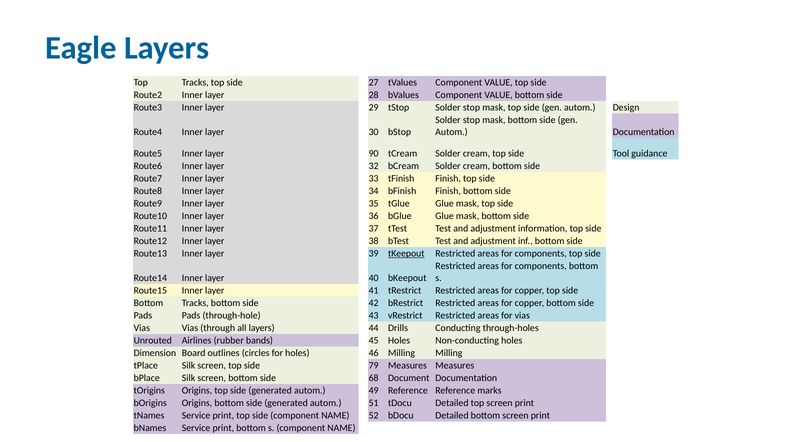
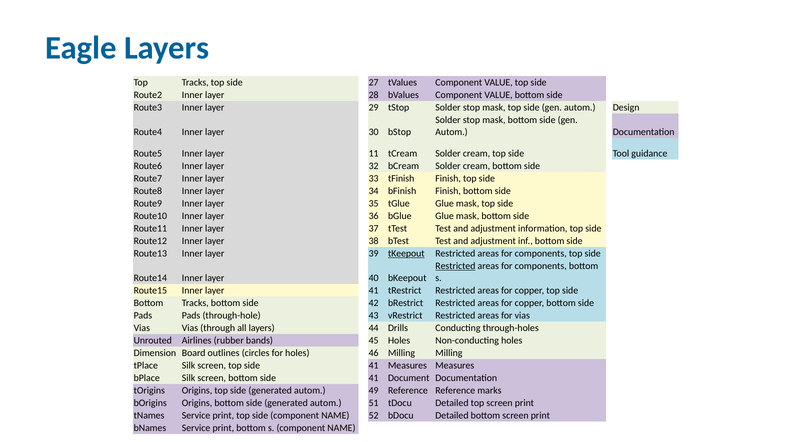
90: 90 -> 11
Restricted at (455, 266) underline: none -> present
top side 79: 79 -> 41
bottom side 68: 68 -> 41
